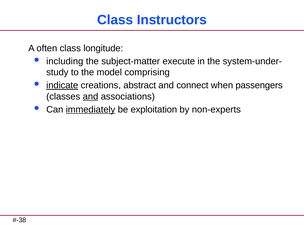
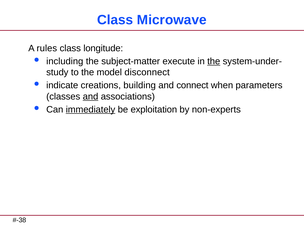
Instructors: Instructors -> Microwave
often: often -> rules
the at (214, 61) underline: none -> present
comprising: comprising -> disconnect
indicate underline: present -> none
abstract: abstract -> building
passengers: passengers -> parameters
